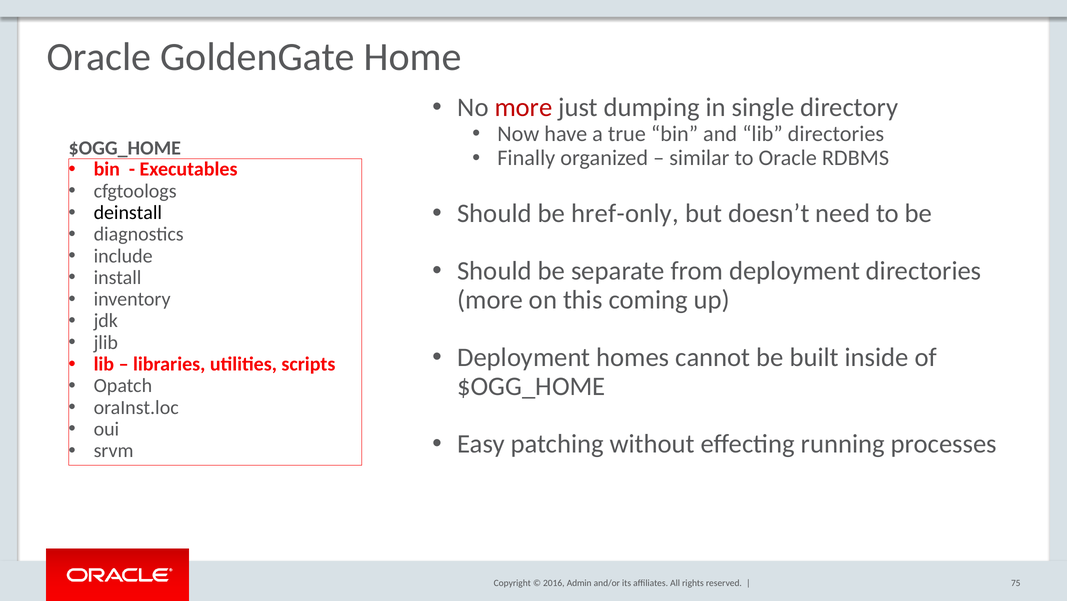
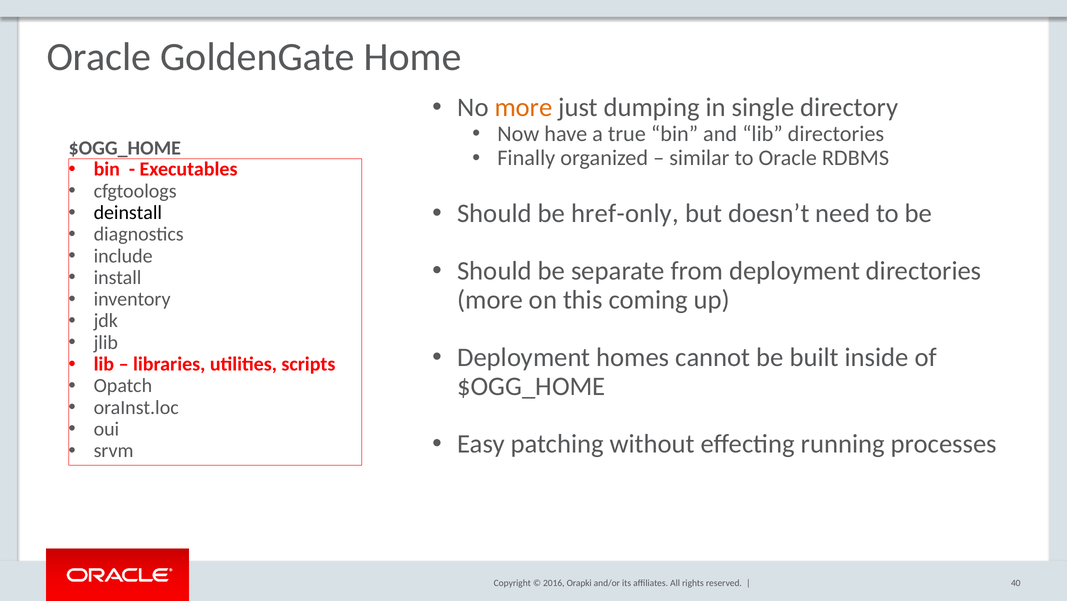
more at (523, 107) colour: red -> orange
Admin: Admin -> Orapki
75: 75 -> 40
